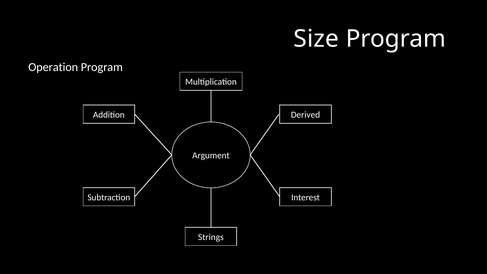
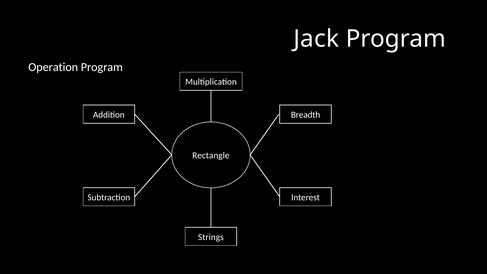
Size: Size -> Jack
Derived: Derived -> Breadth
Argument: Argument -> Rectangle
